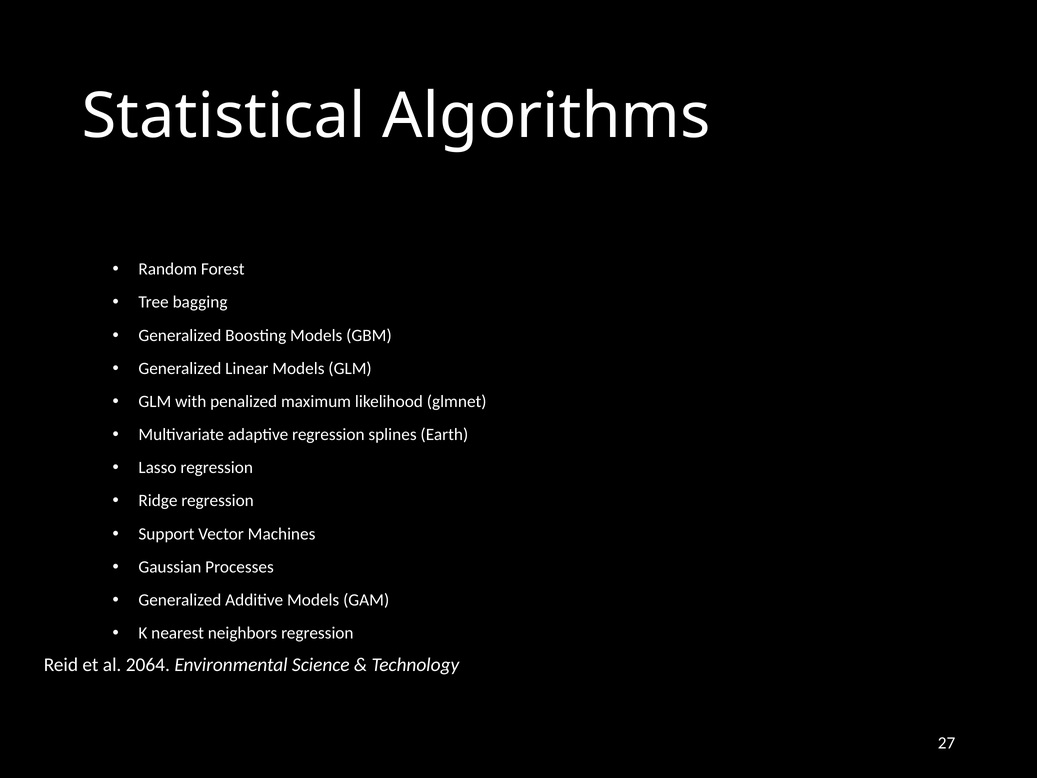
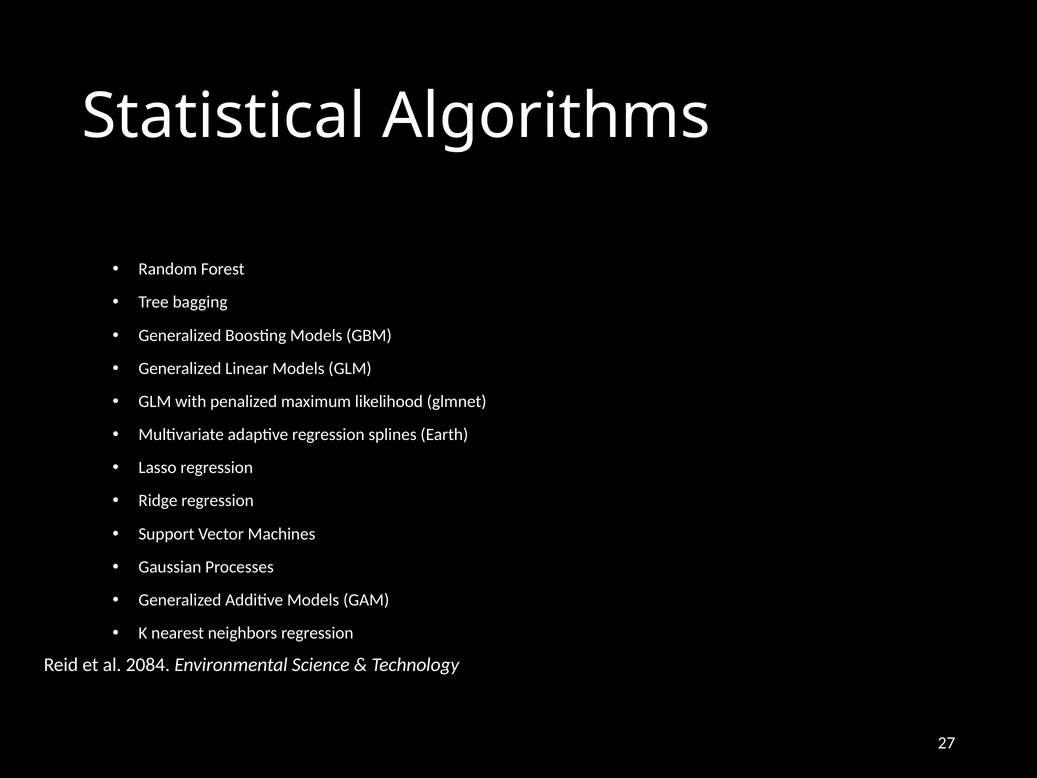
2064: 2064 -> 2084
